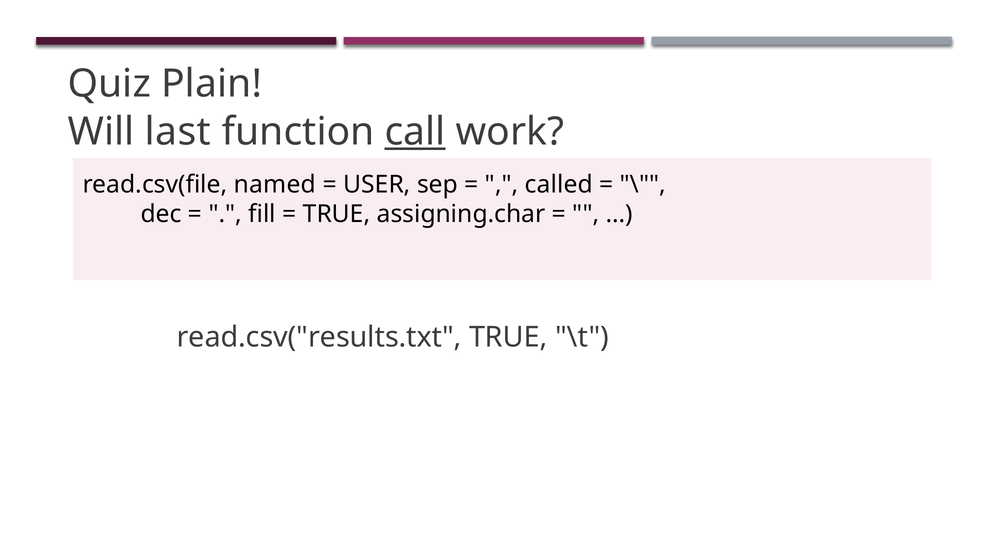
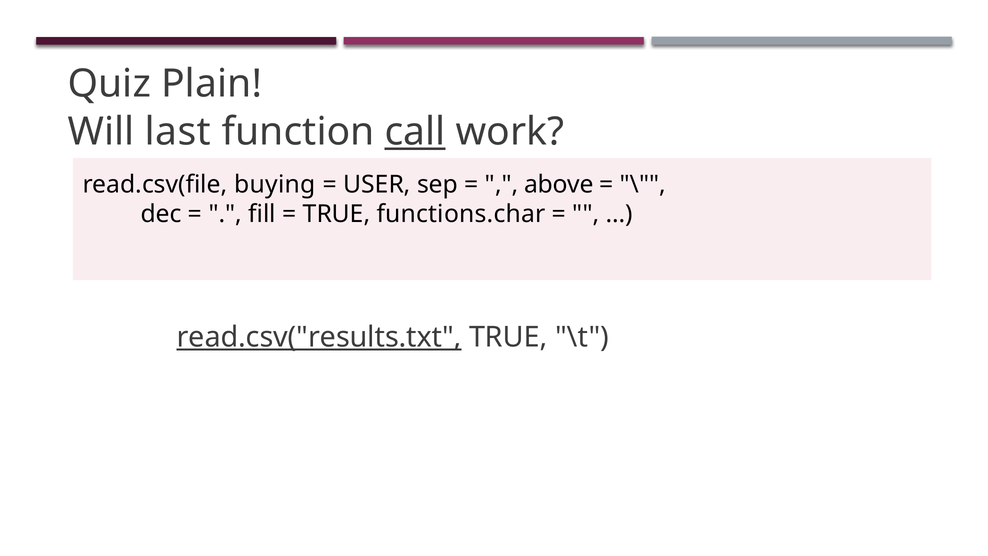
named: named -> buying
called: called -> above
assigning.char: assigning.char -> functions.char
read.csv("results.txt underline: none -> present
